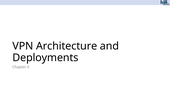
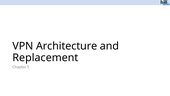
Deployments: Deployments -> Replacement
